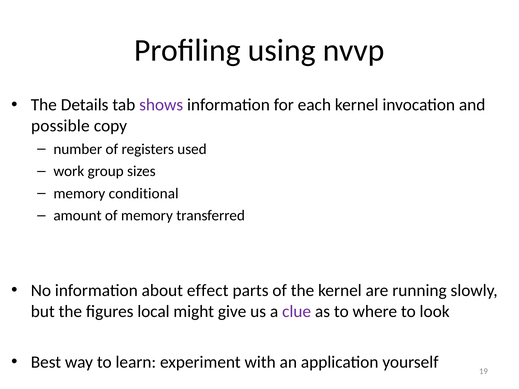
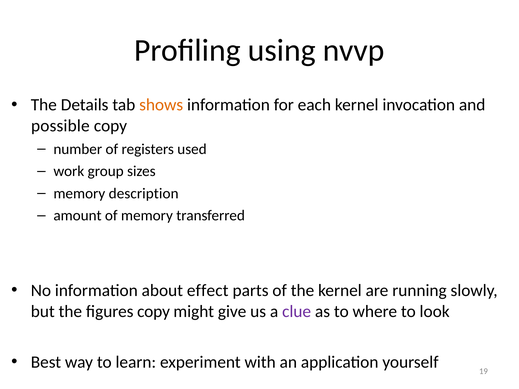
shows colour: purple -> orange
conditional: conditional -> description
figures local: local -> copy
